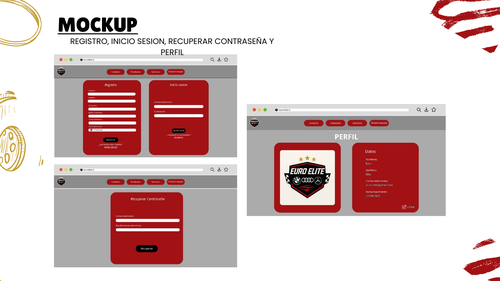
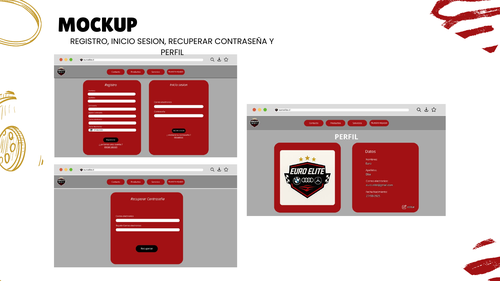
MOCKUP underline: present -> none
